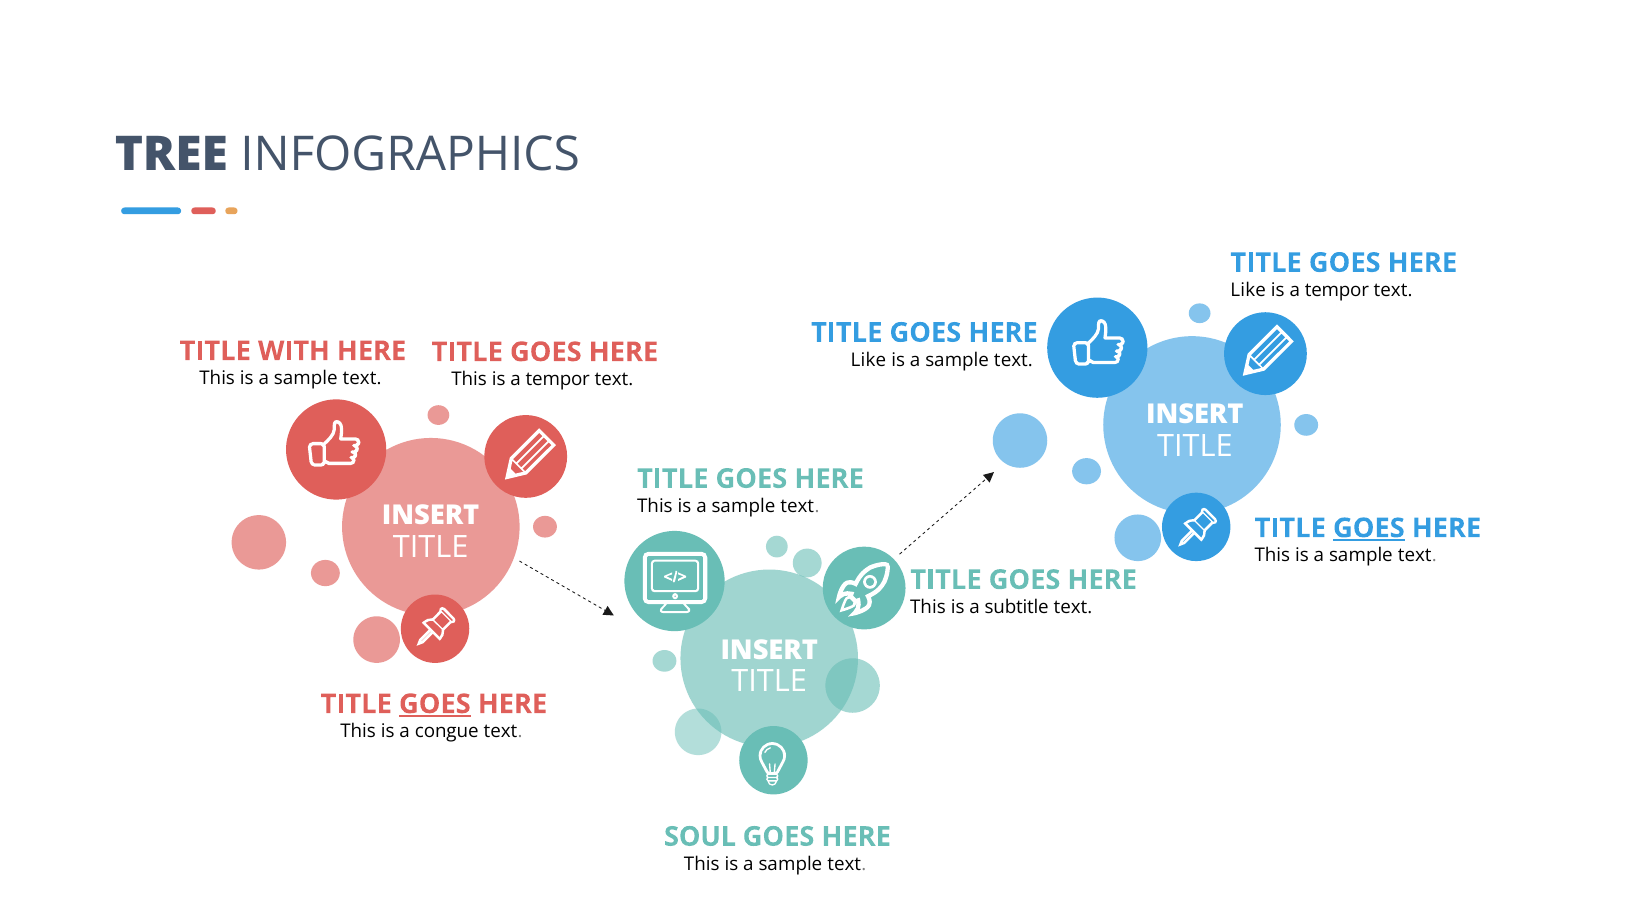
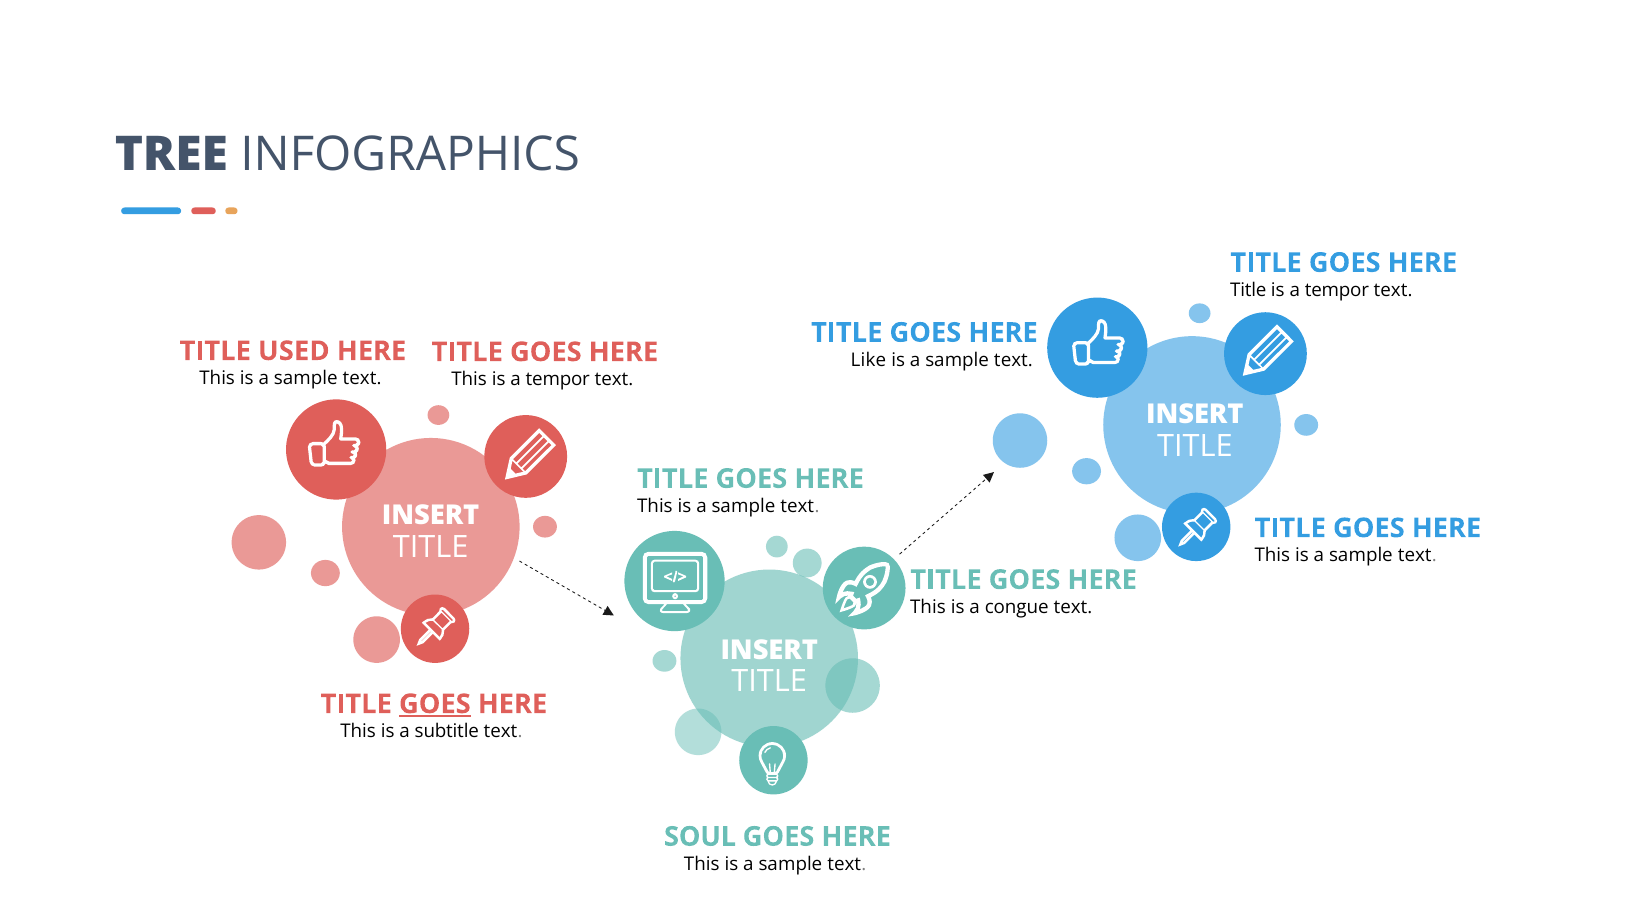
Like at (1248, 290): Like -> Title
WITH: WITH -> USED
GOES at (1369, 528) underline: present -> none
subtitle: subtitle -> congue
congue: congue -> subtitle
